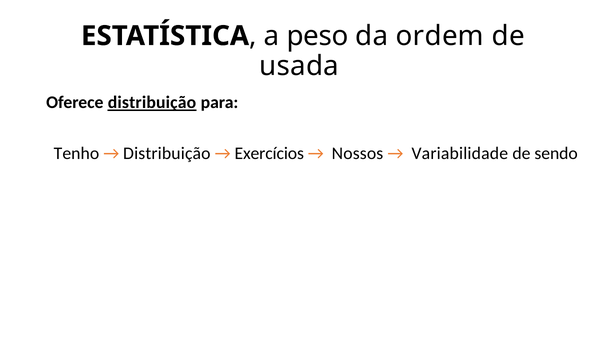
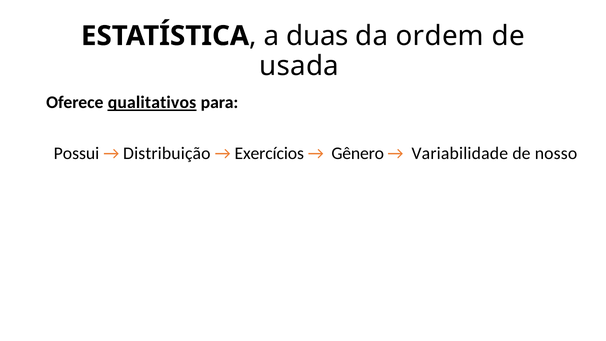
peso: peso -> duas
Oferece distribuição: distribuição -> qualitativos
Tenho: Tenho -> Possui
Nossos: Nossos -> Gênero
sendo: sendo -> nosso
